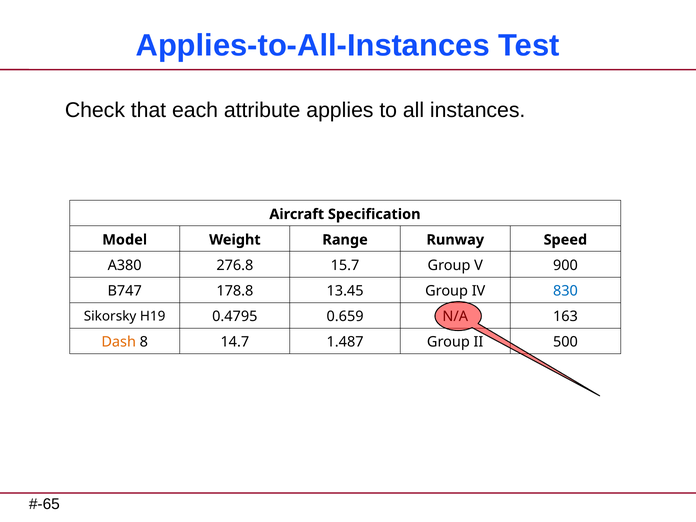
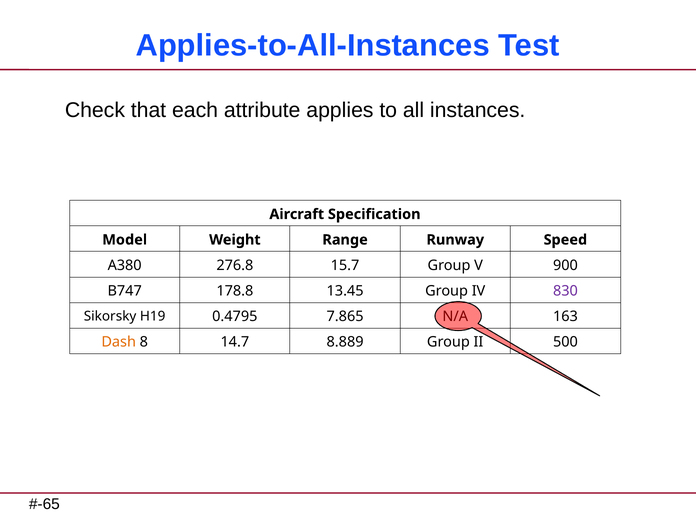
830 colour: blue -> purple
0.659: 0.659 -> 7.865
1.487: 1.487 -> 8.889
